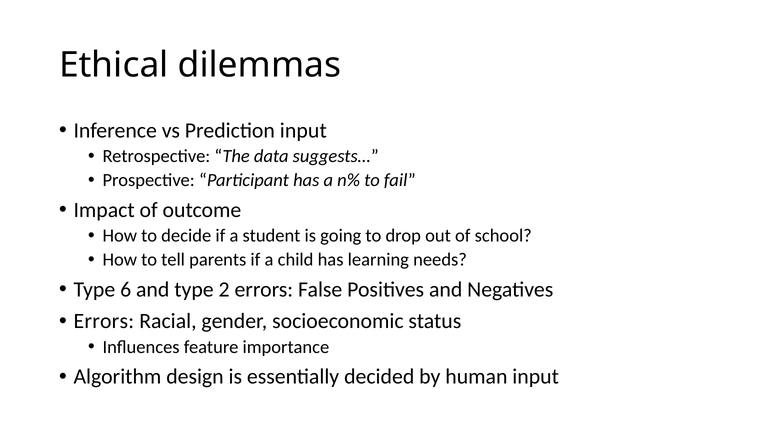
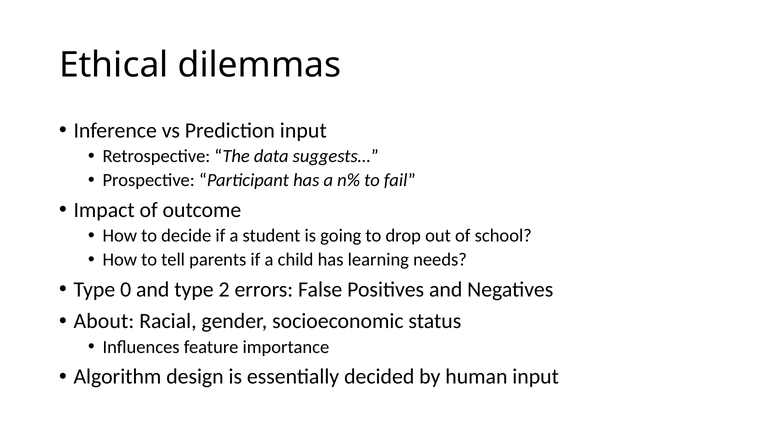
6: 6 -> 0
Errors at (104, 321): Errors -> About
